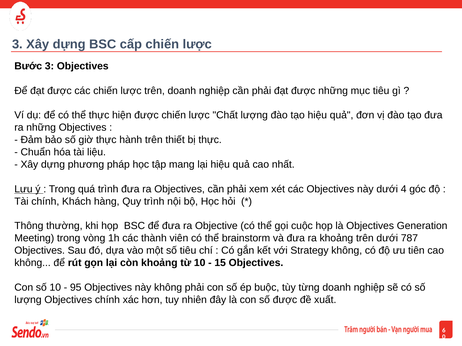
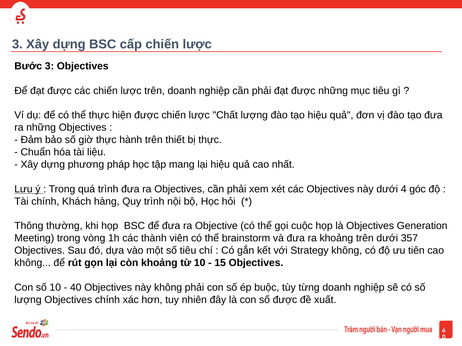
787: 787 -> 357
95: 95 -> 40
